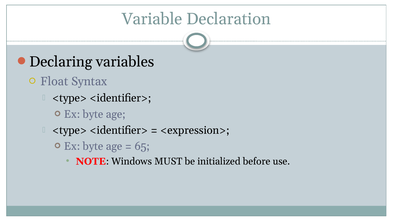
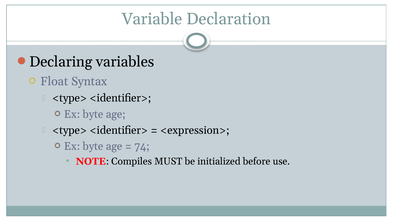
65: 65 -> 74
Windows: Windows -> Compiles
